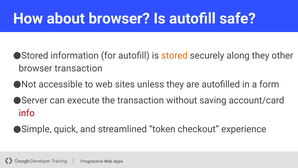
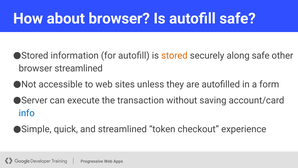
along they: they -> safe
browser transaction: transaction -> streamlined
info colour: red -> blue
